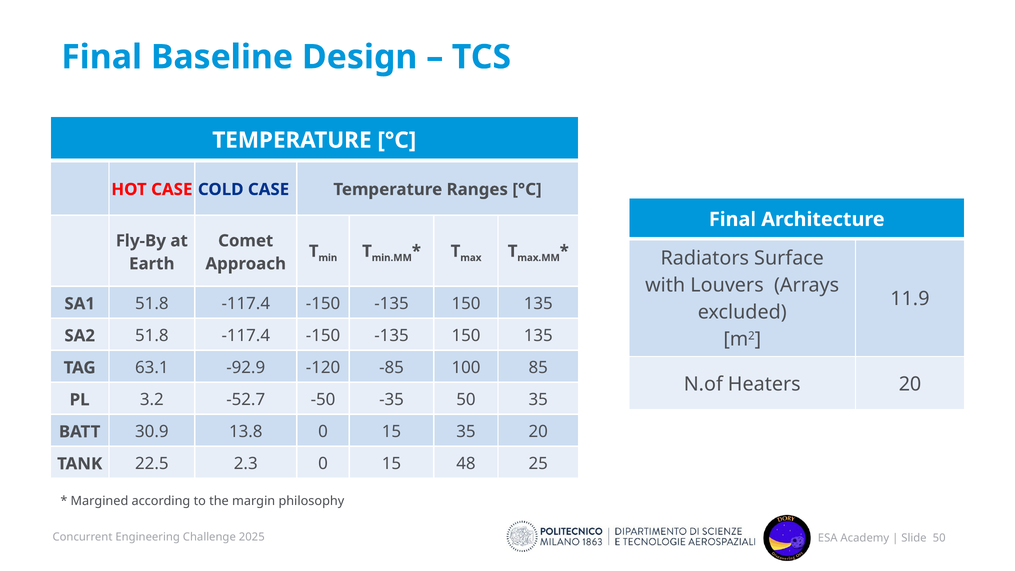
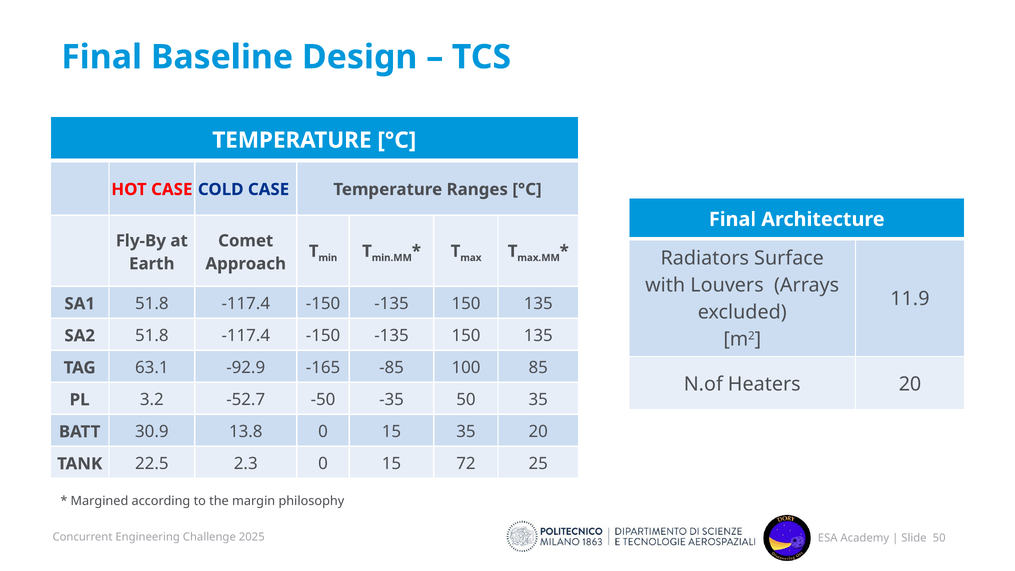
-120: -120 -> -165
48: 48 -> 72
